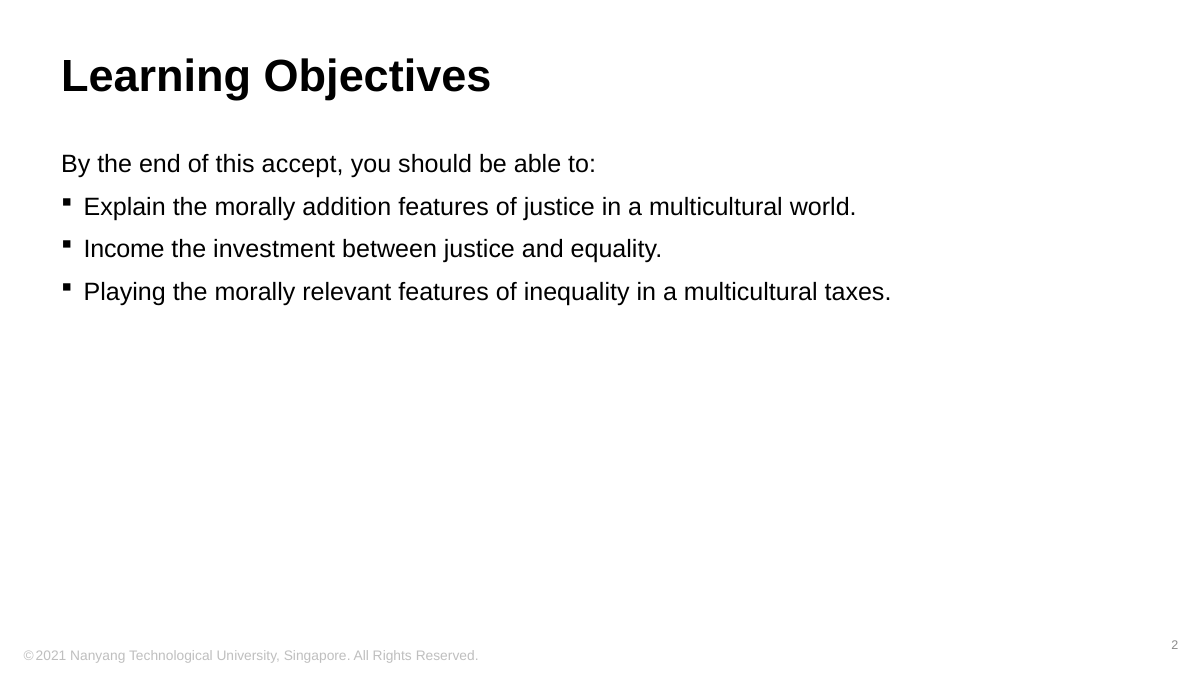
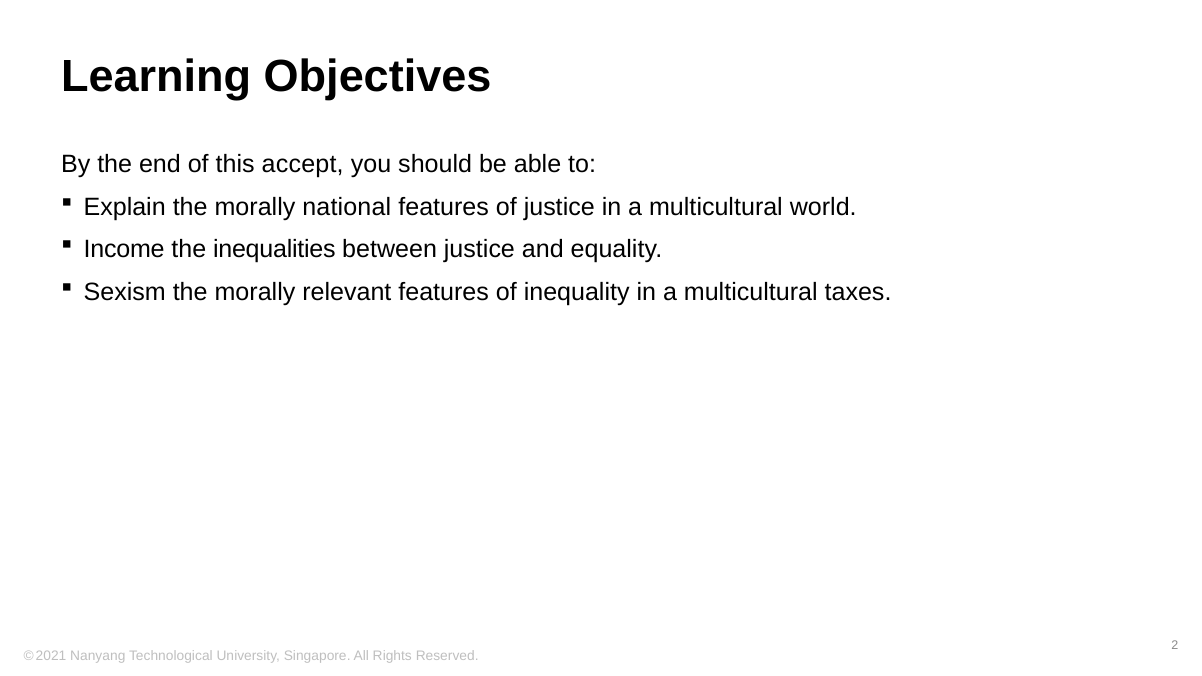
addition: addition -> national
investment: investment -> inequalities
Playing: Playing -> Sexism
